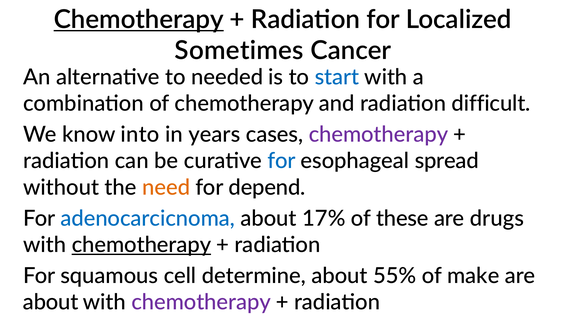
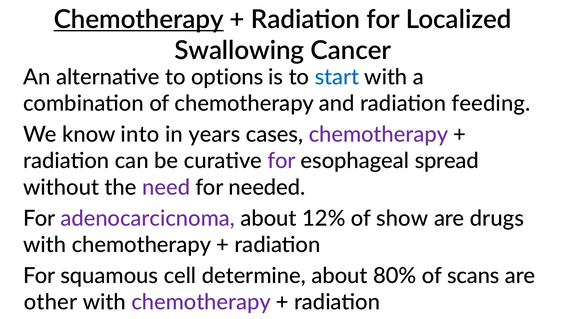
Sometimes: Sometimes -> Swallowing
needed: needed -> options
difficult: difficult -> feeding
for at (281, 161) colour: blue -> purple
need colour: orange -> purple
depend: depend -> needed
adenocarcicnoma colour: blue -> purple
17%: 17% -> 12%
these: these -> show
chemotherapy at (142, 245) underline: present -> none
55%: 55% -> 80%
make: make -> scans
about at (51, 302): about -> other
